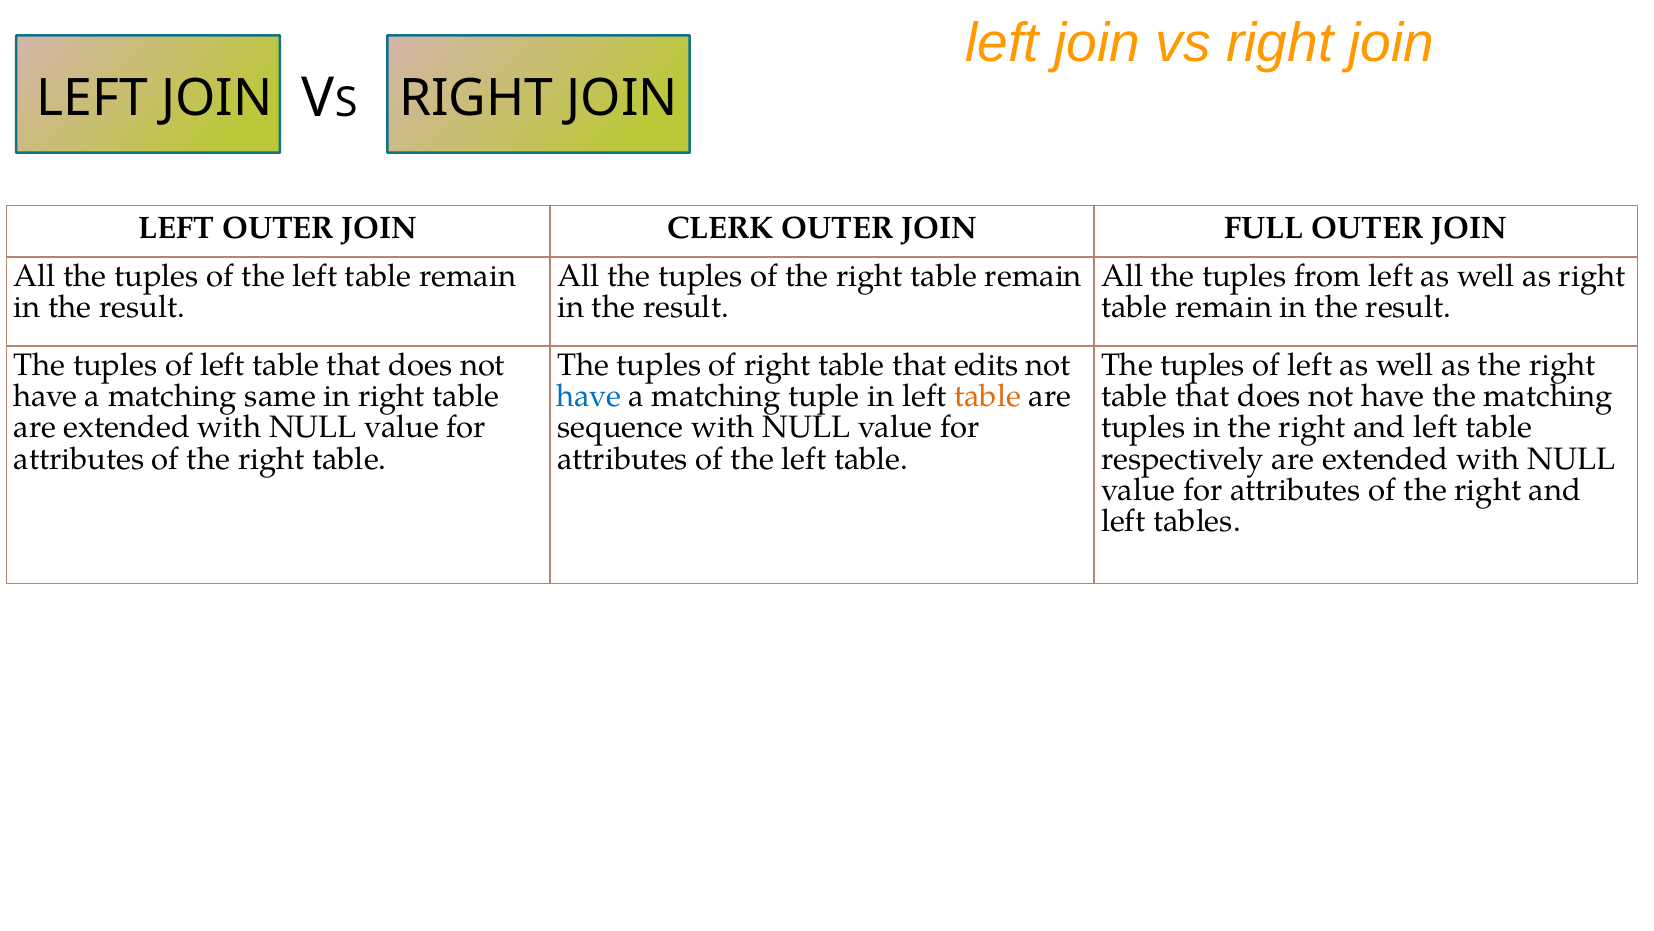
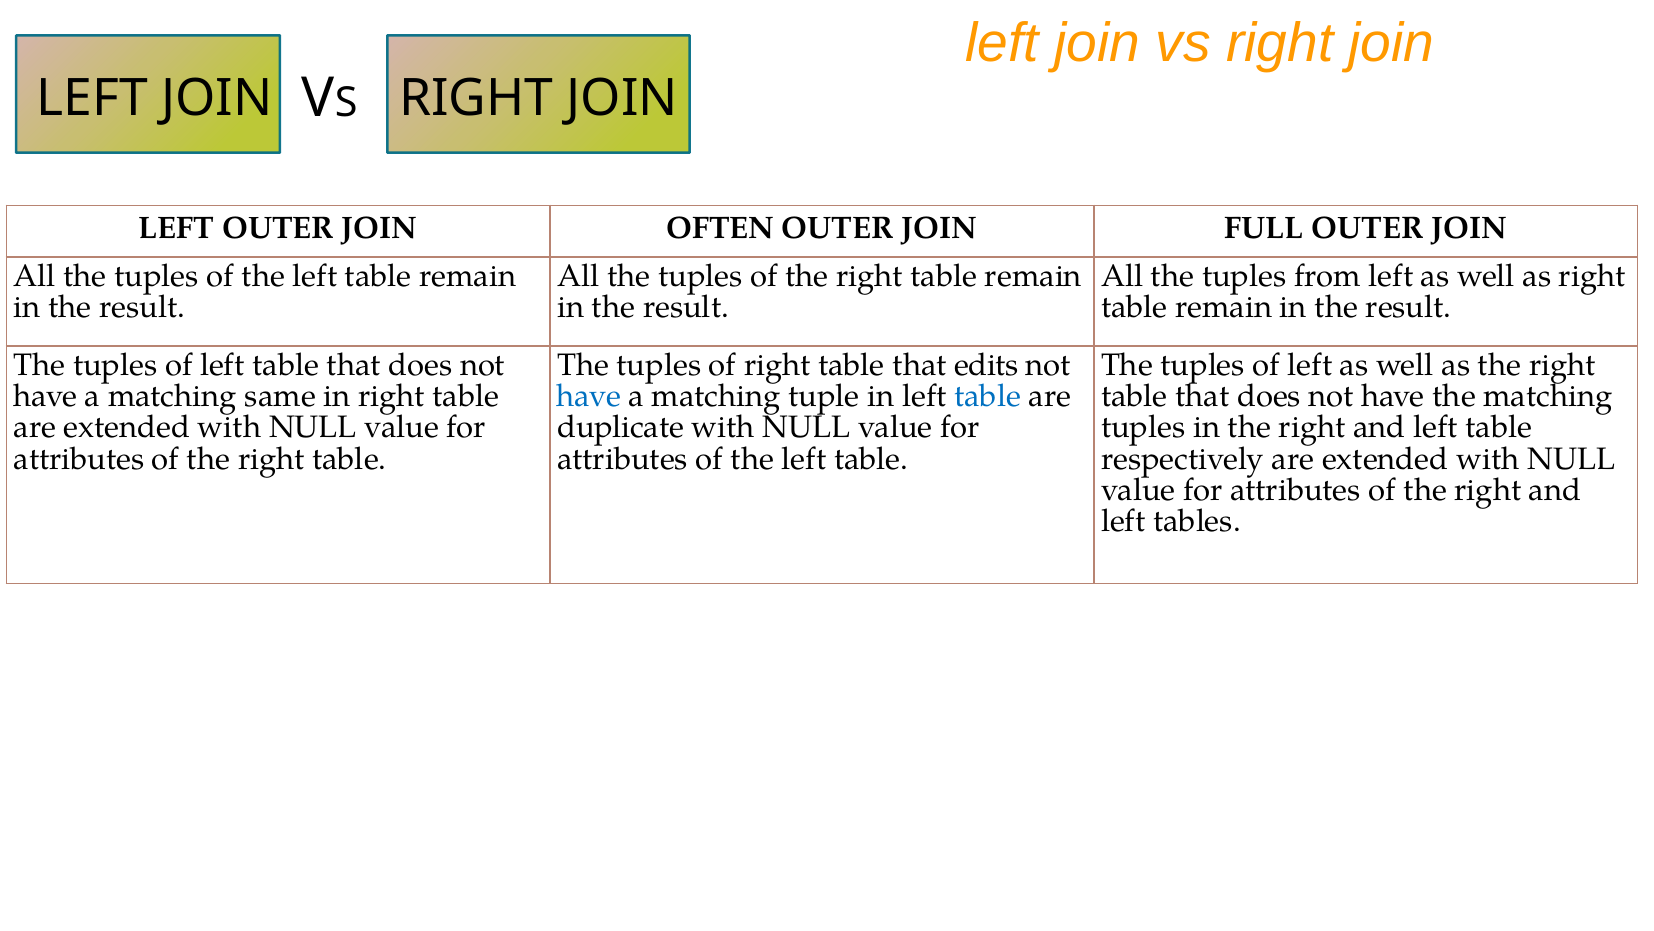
CLERK: CLERK -> OFTEN
table at (988, 396) colour: orange -> blue
sequence: sequence -> duplicate
